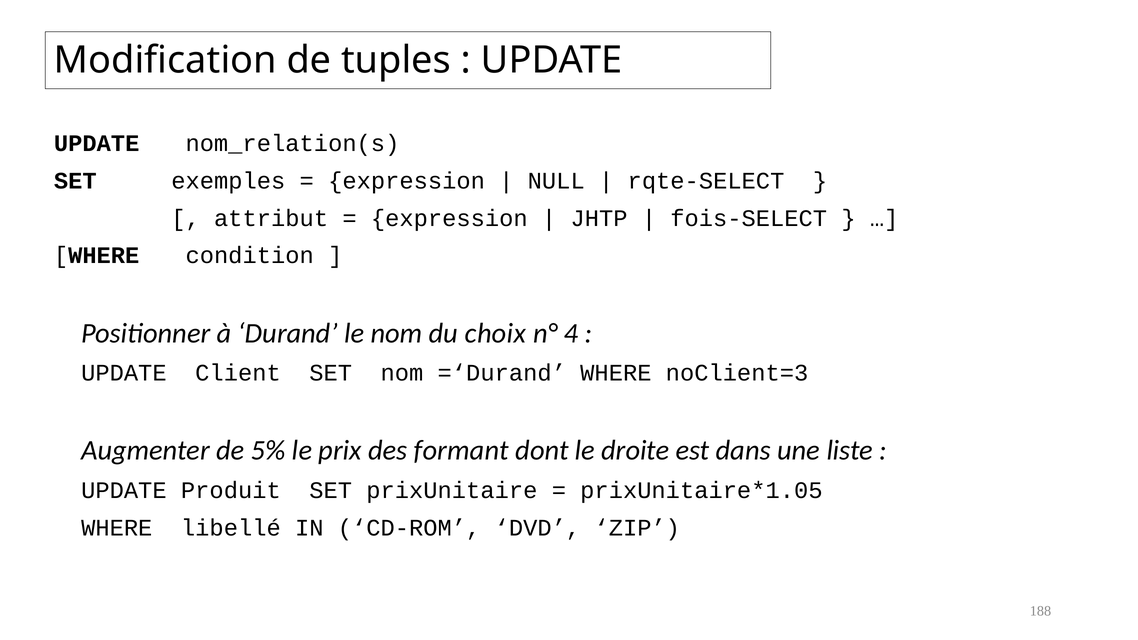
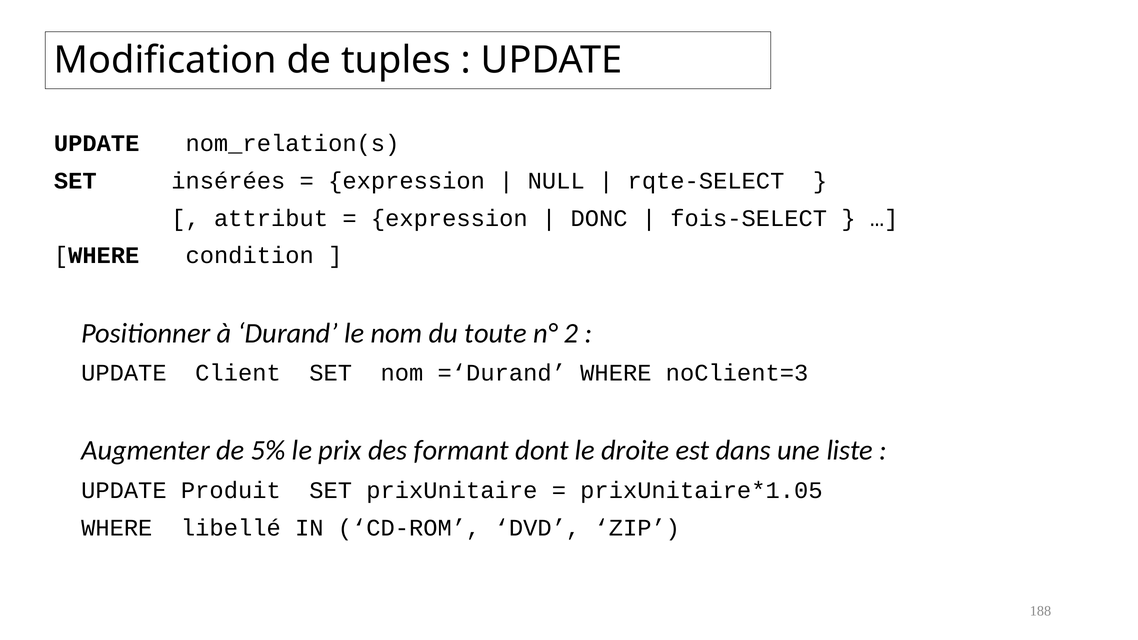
exemples: exemples -> insérées
JHTP: JHTP -> DONC
choix: choix -> toute
4: 4 -> 2
